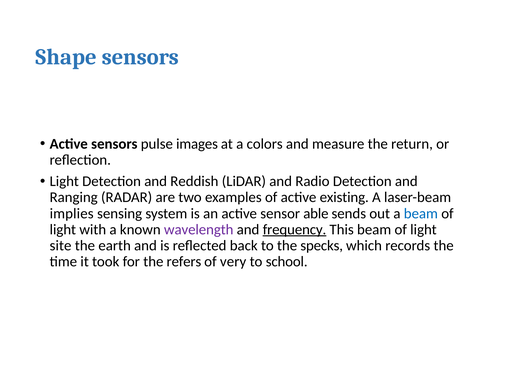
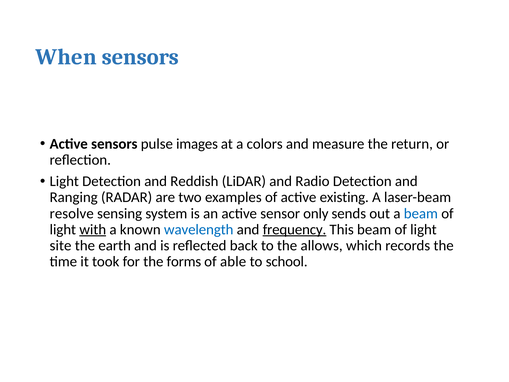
Shape: Shape -> When
implies: implies -> resolve
able: able -> only
with underline: none -> present
wavelength colour: purple -> blue
specks: specks -> allows
refers: refers -> forms
very: very -> able
